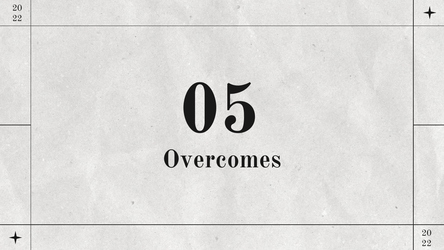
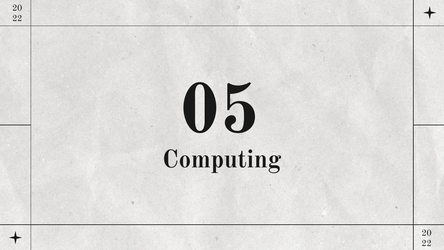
Overcomes: Overcomes -> Computing
